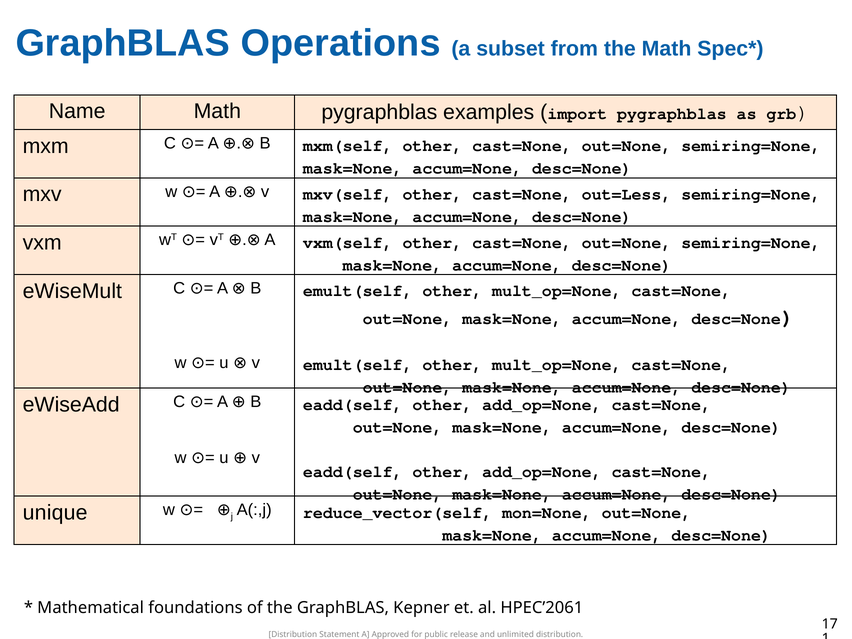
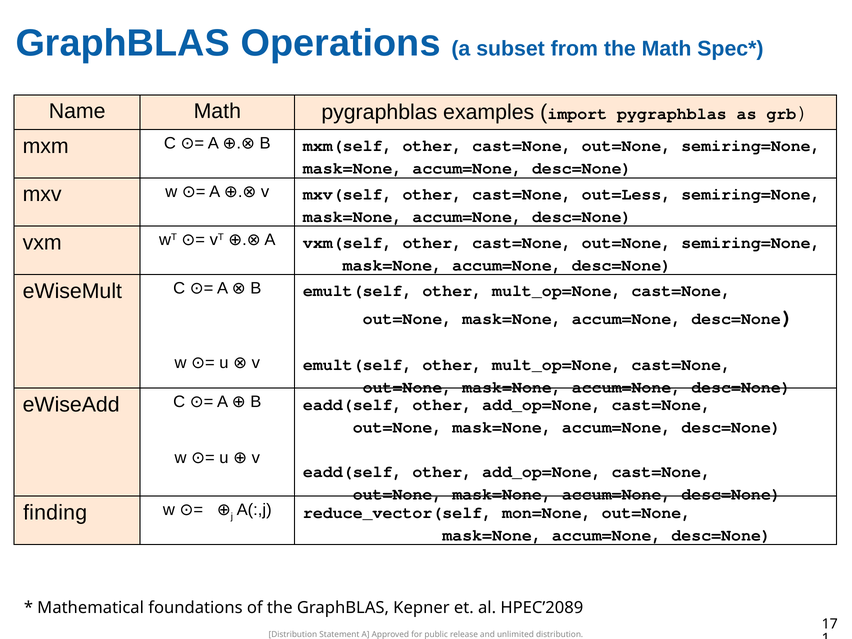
unique: unique -> finding
HPEC’2061: HPEC’2061 -> HPEC’2089
